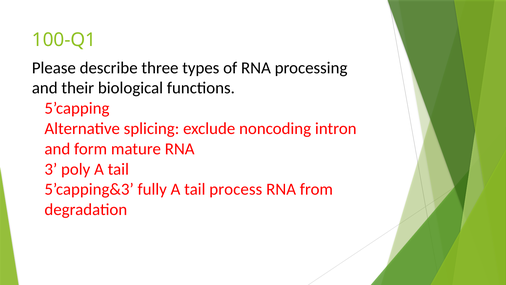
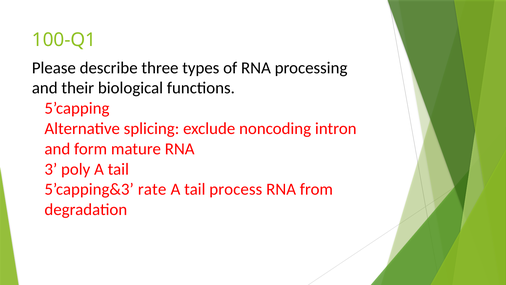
fully: fully -> rate
